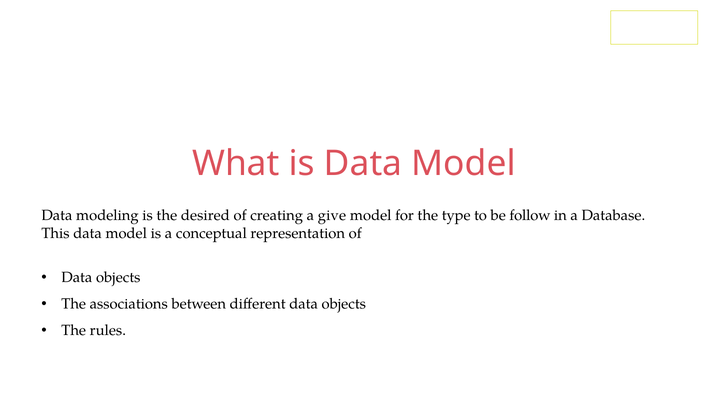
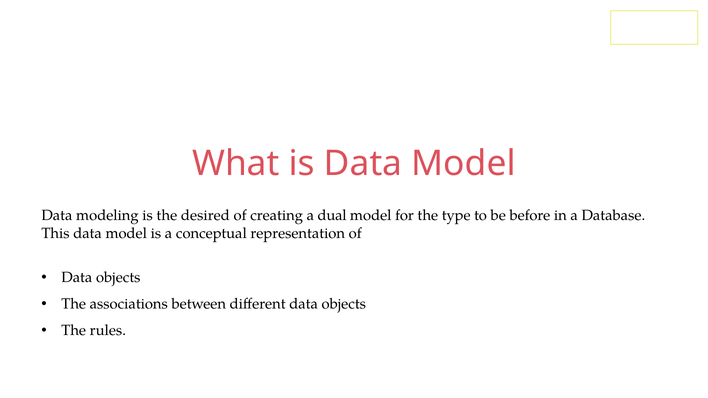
give: give -> dual
follow: follow -> before
